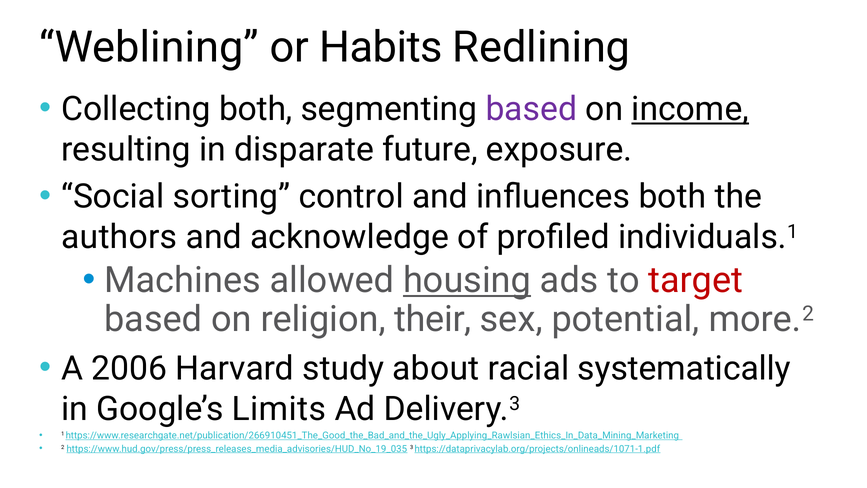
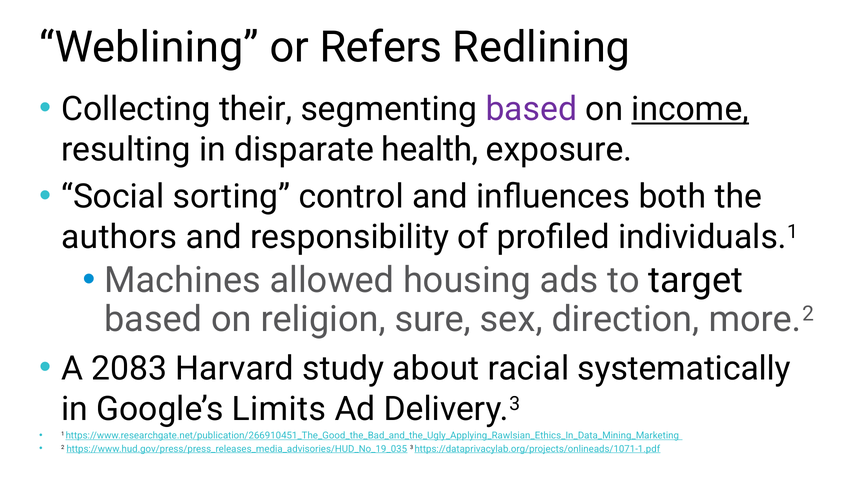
Habits: Habits -> Refers
Collecting both: both -> their
future: future -> health
acknowledge: acknowledge -> responsibility
housing underline: present -> none
target colour: red -> black
their: their -> sure
potential: potential -> direction
2006: 2006 -> 2083
